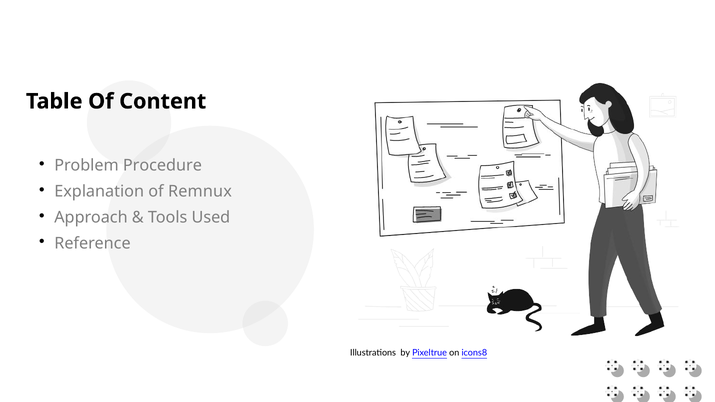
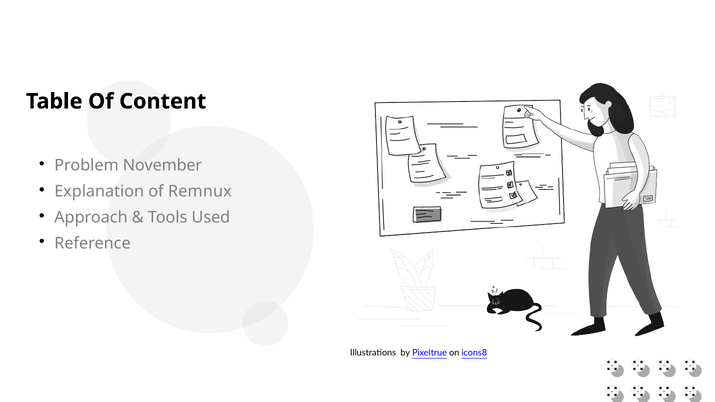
Procedure: Procedure -> November
